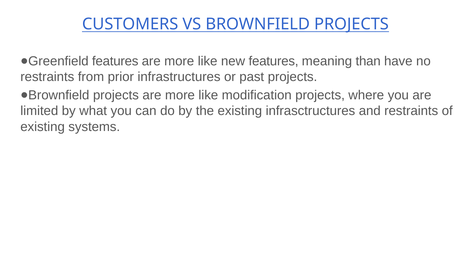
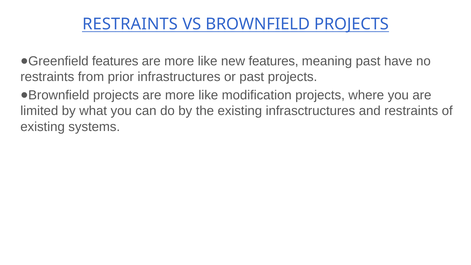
CUSTOMERS at (130, 24): CUSTOMERS -> RESTRAINTS
meaning than: than -> past
